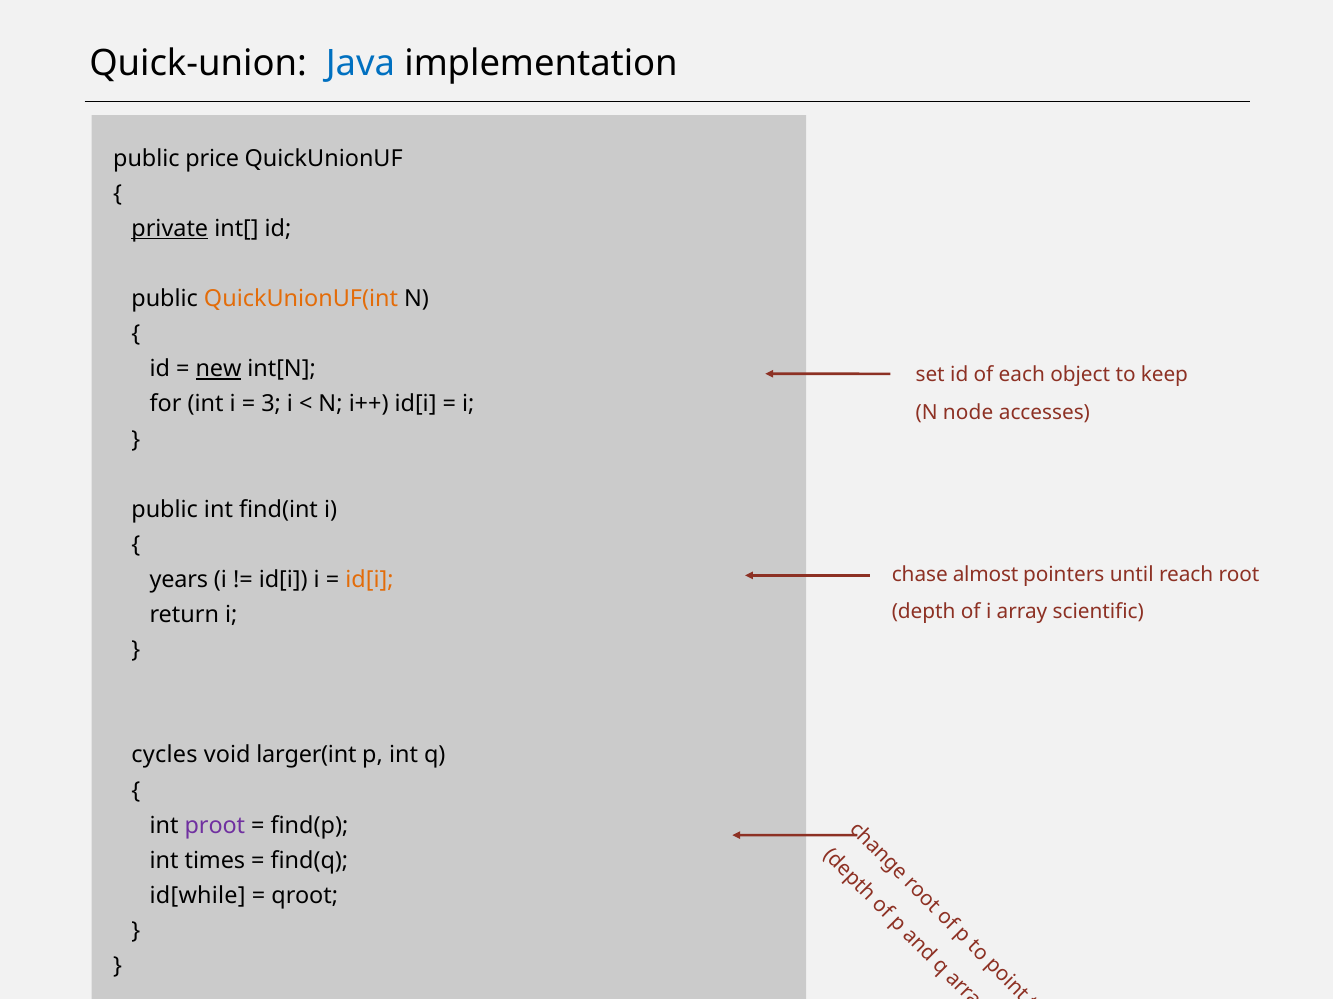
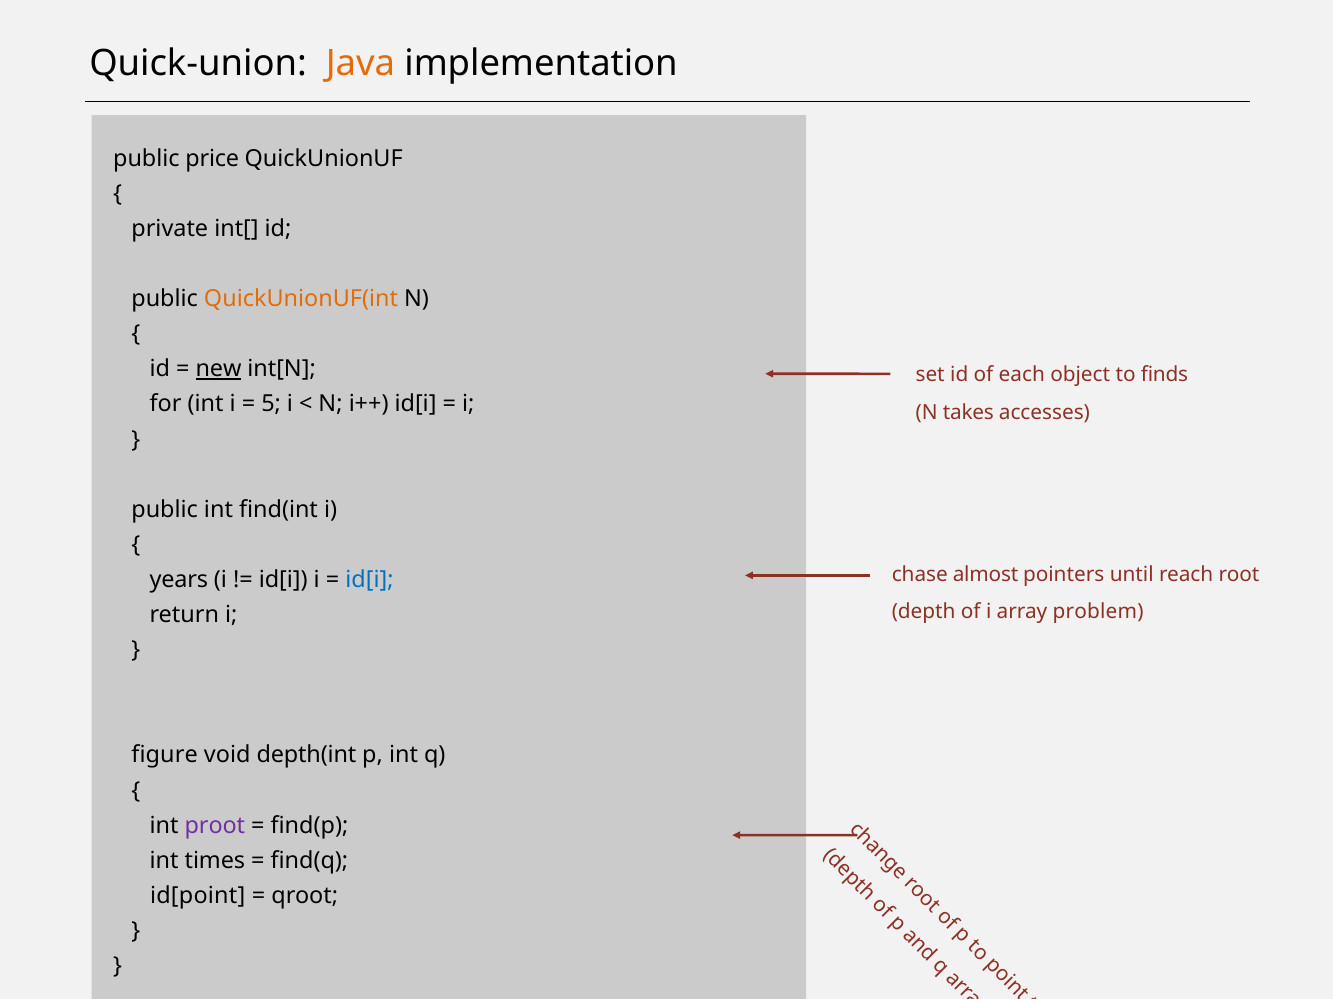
Java colour: blue -> orange
private underline: present -> none
keep: keep -> finds
3: 3 -> 5
node: node -> takes
id[i at (369, 580) colour: orange -> blue
scientific: scientific -> problem
cycles: cycles -> figure
larger(int: larger(int -> depth(int
id[while: id[while -> id[point
